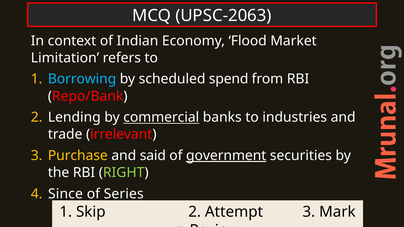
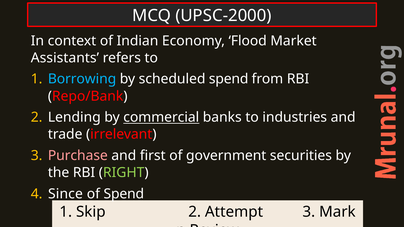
UPSC-2063: UPSC-2063 -> UPSC-2000
Limitation: Limitation -> Assistants
Purchase colour: yellow -> pink
said: said -> first
government underline: present -> none
of Series: Series -> Spend
